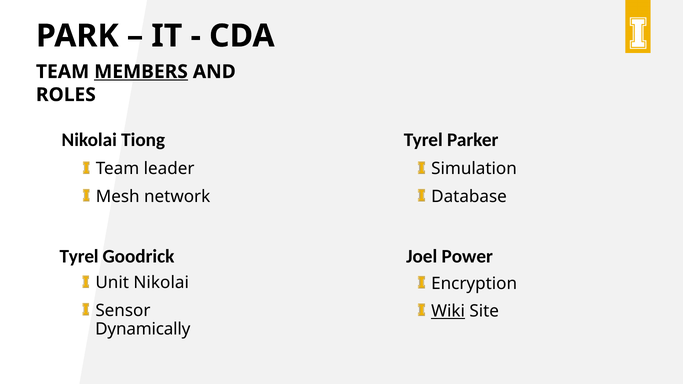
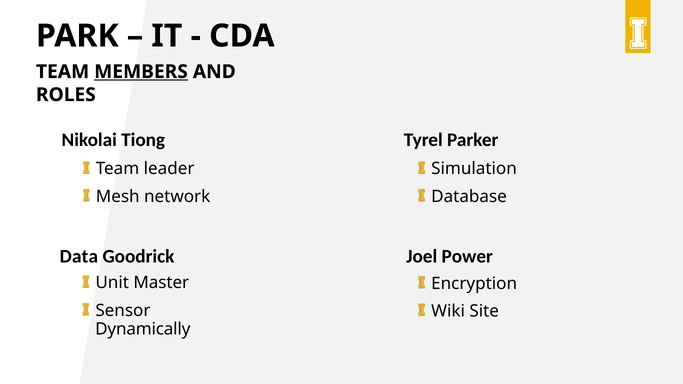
Tyrel at (79, 256): Tyrel -> Data
Unit Nikolai: Nikolai -> Master
Wiki underline: present -> none
